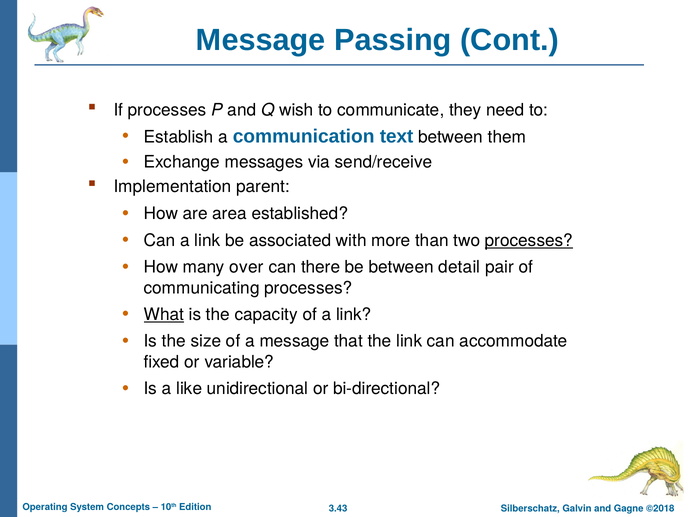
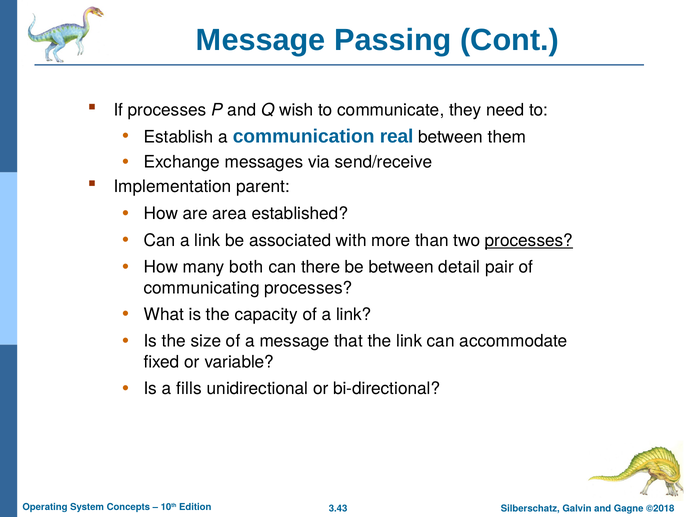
text: text -> real
over: over -> both
What underline: present -> none
like: like -> fills
